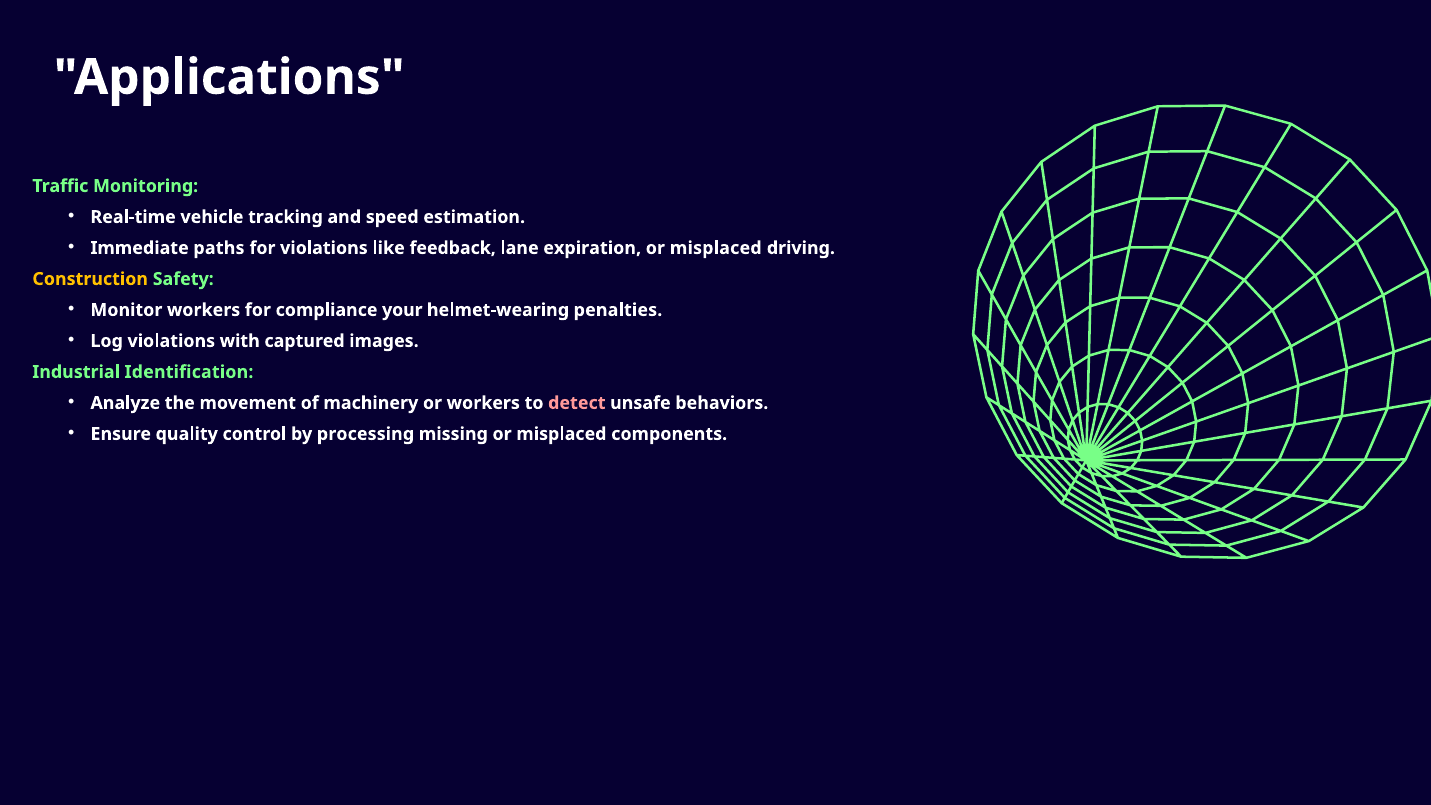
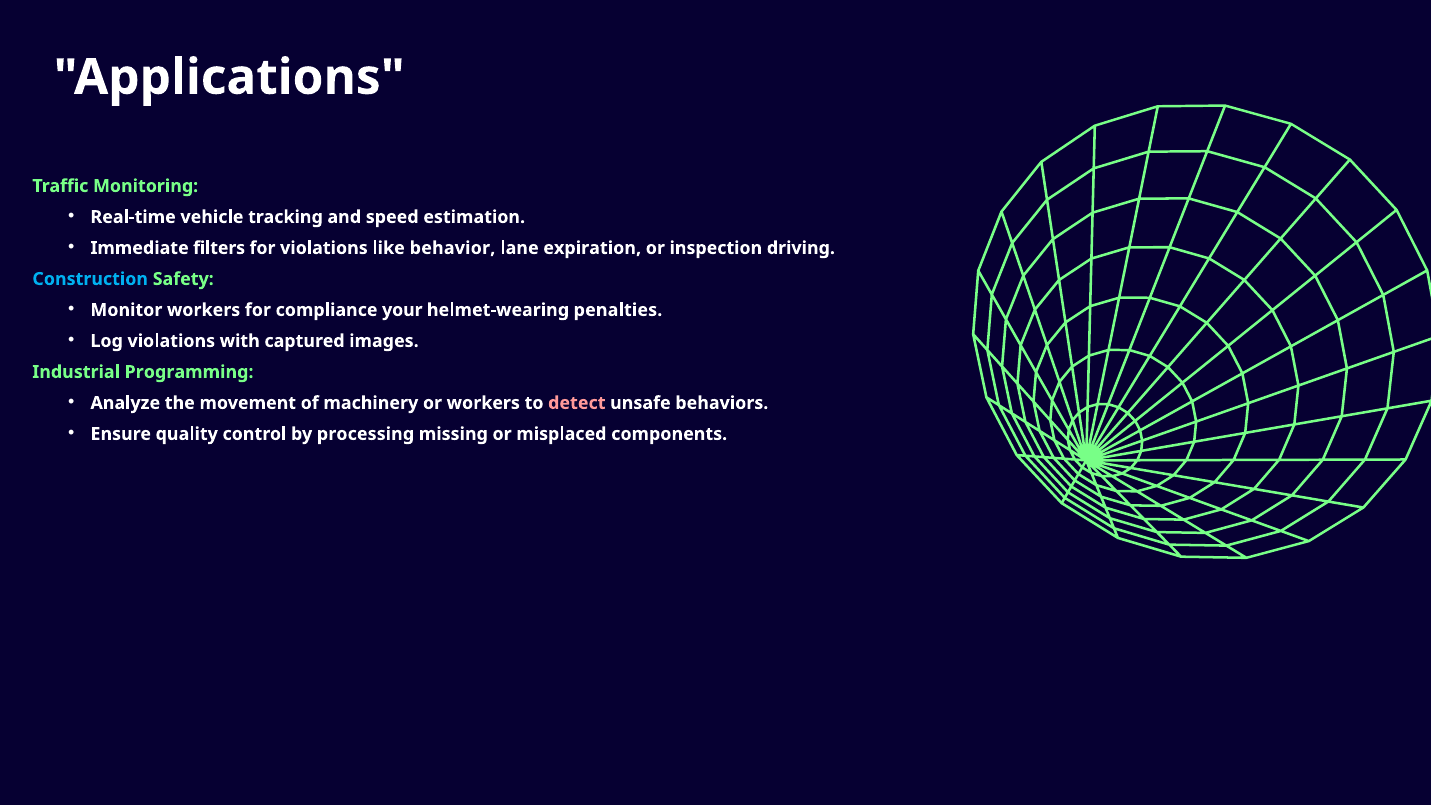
paths: paths -> filters
feedback: feedback -> behavior
misplaced at (716, 248): misplaced -> inspection
Construction colour: yellow -> light blue
Identification: Identification -> Programming
